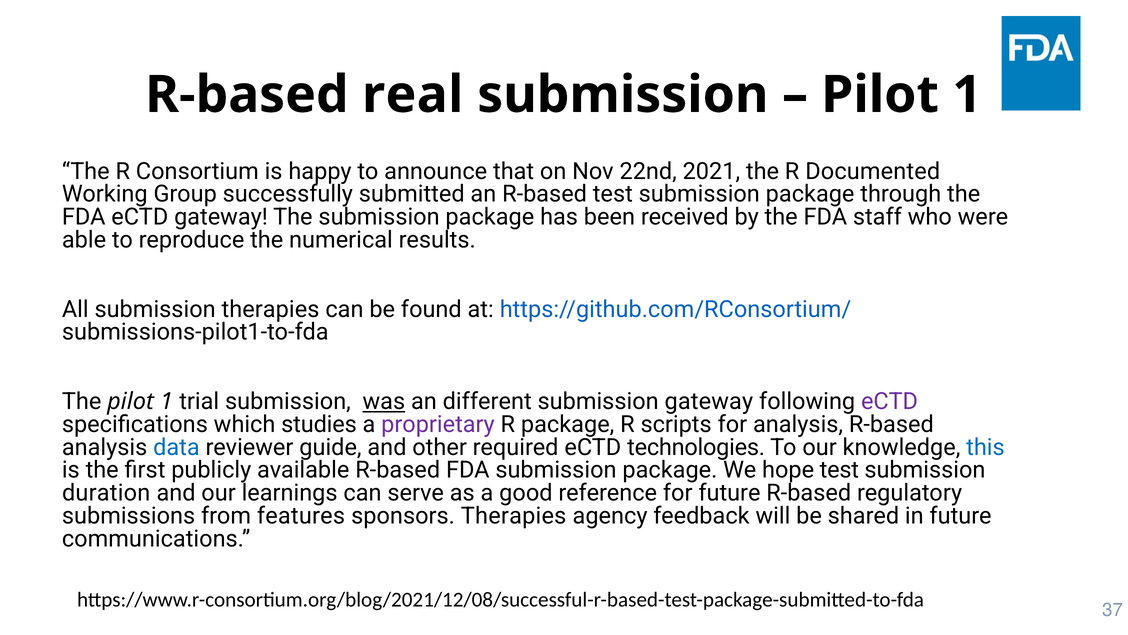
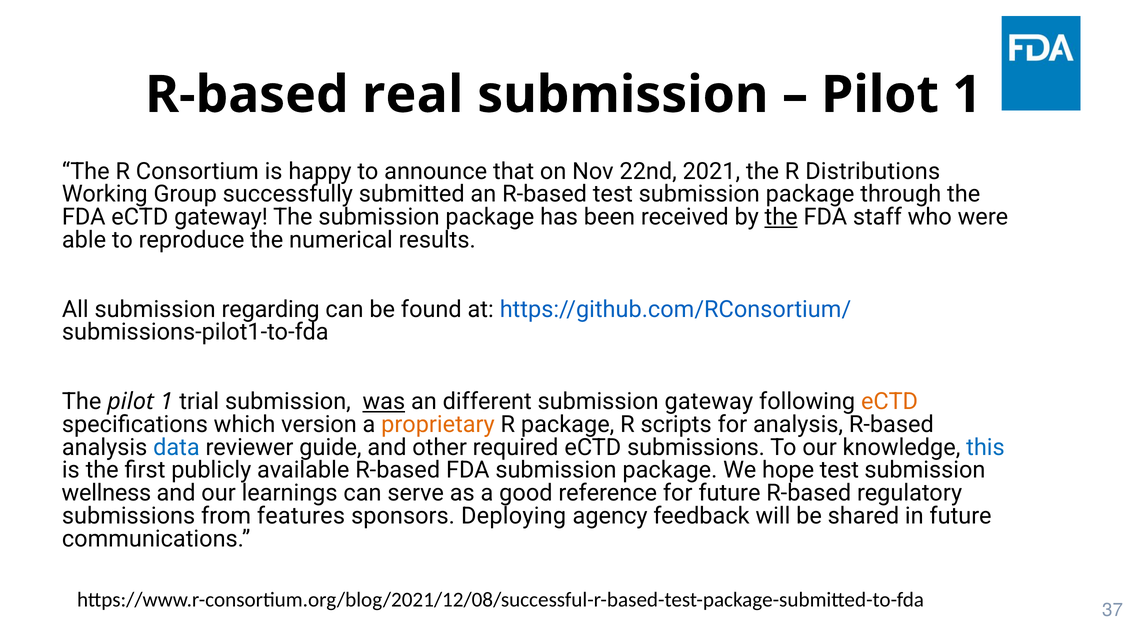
Documented: Documented -> Distributions
the at (781, 217) underline: none -> present
submission therapies: therapies -> regarding
eCTD at (890, 401) colour: purple -> orange
studies: studies -> version
proprietary colour: purple -> orange
eCTD technologies: technologies -> submissions
duration: duration -> wellness
sponsors Therapies: Therapies -> Deploying
